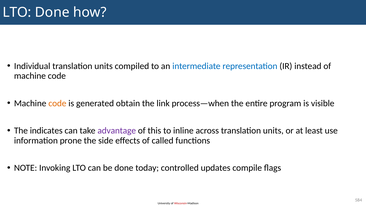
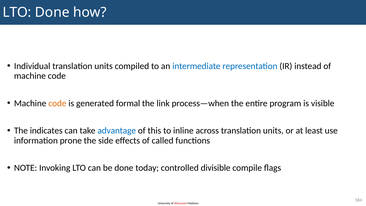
obtain: obtain -> formal
advantage colour: purple -> blue
updates: updates -> divisible
